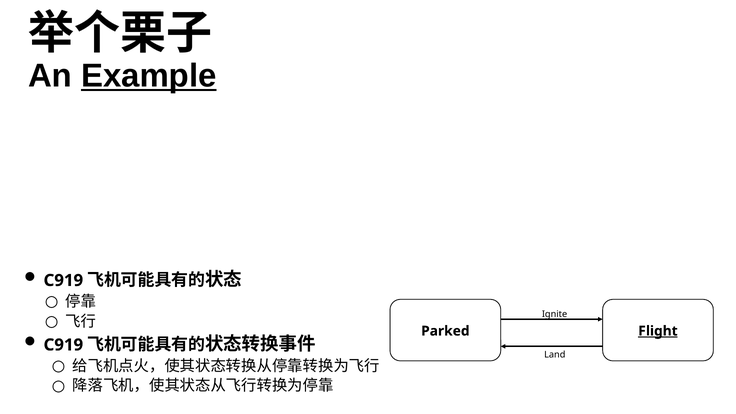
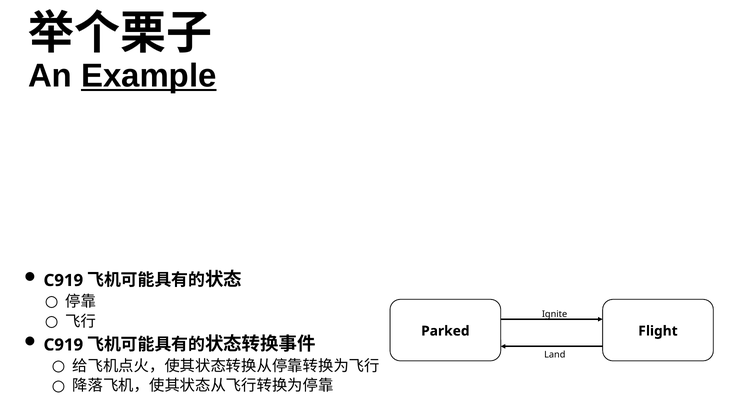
Flight underline: present -> none
